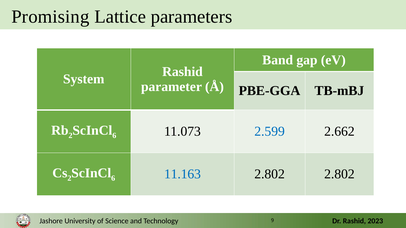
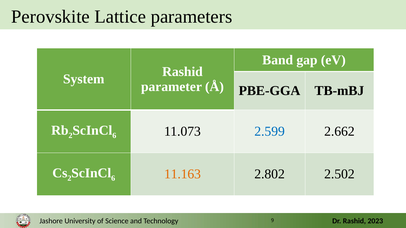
Promising: Promising -> Perovskite
11.163 colour: blue -> orange
2.802 2.802: 2.802 -> 2.502
